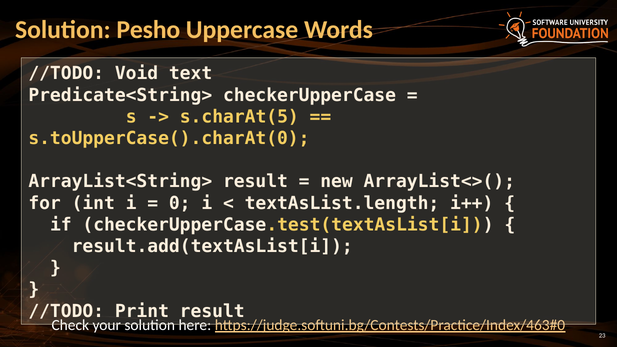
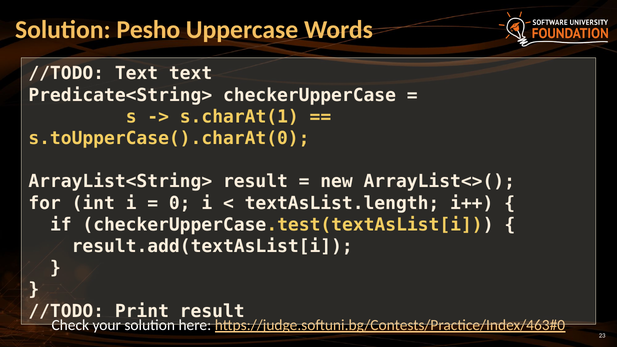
//TODO Void: Void -> Text
s.charAt(5: s.charAt(5 -> s.charAt(1
